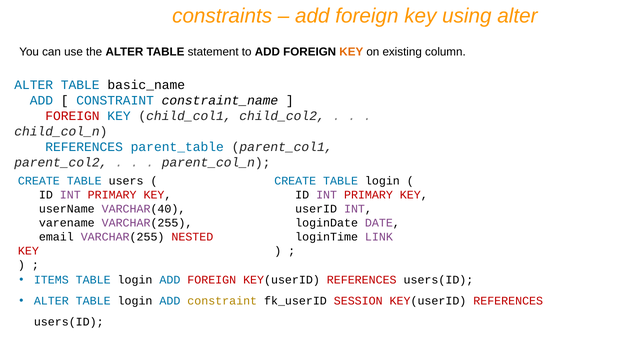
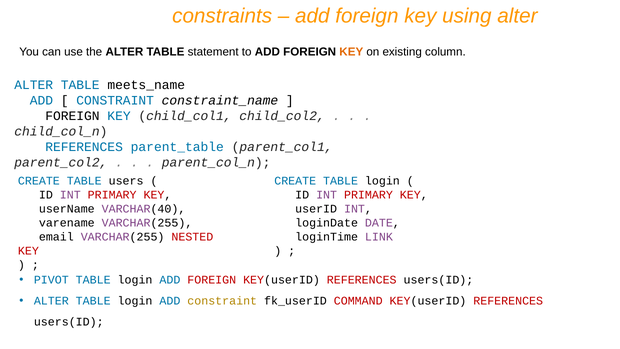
basic_name: basic_name -> meets_name
FOREIGN at (72, 116) colour: red -> black
ITEMS: ITEMS -> PIVOT
SESSION: SESSION -> COMMAND
